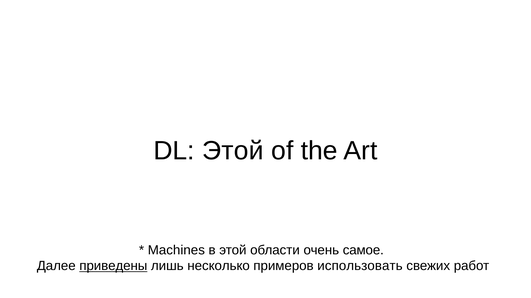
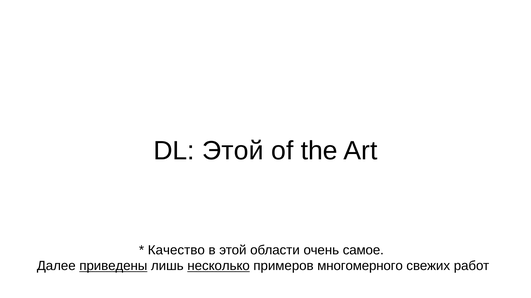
Machines: Machines -> Качество
несколько underline: none -> present
использовать: использовать -> многомерного
